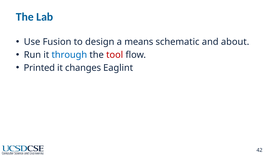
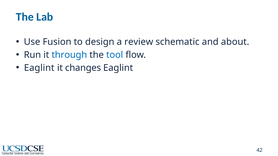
means: means -> review
tool colour: red -> blue
Printed at (39, 68): Printed -> Eaglint
